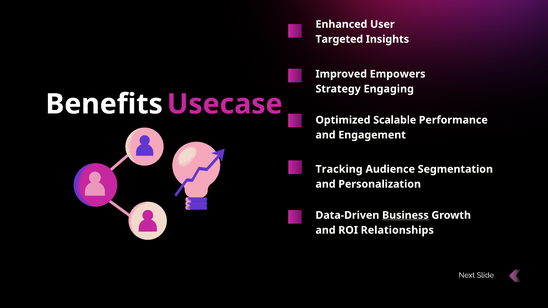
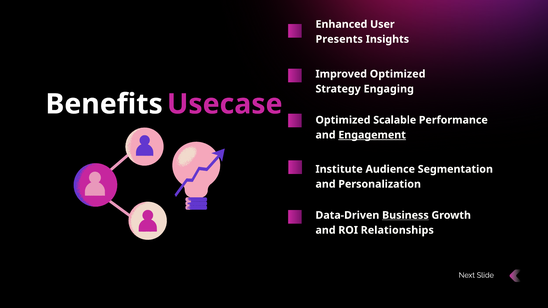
Targeted: Targeted -> Presents
Improved Empowers: Empowers -> Optimized
Engagement underline: none -> present
Tracking: Tracking -> Institute
